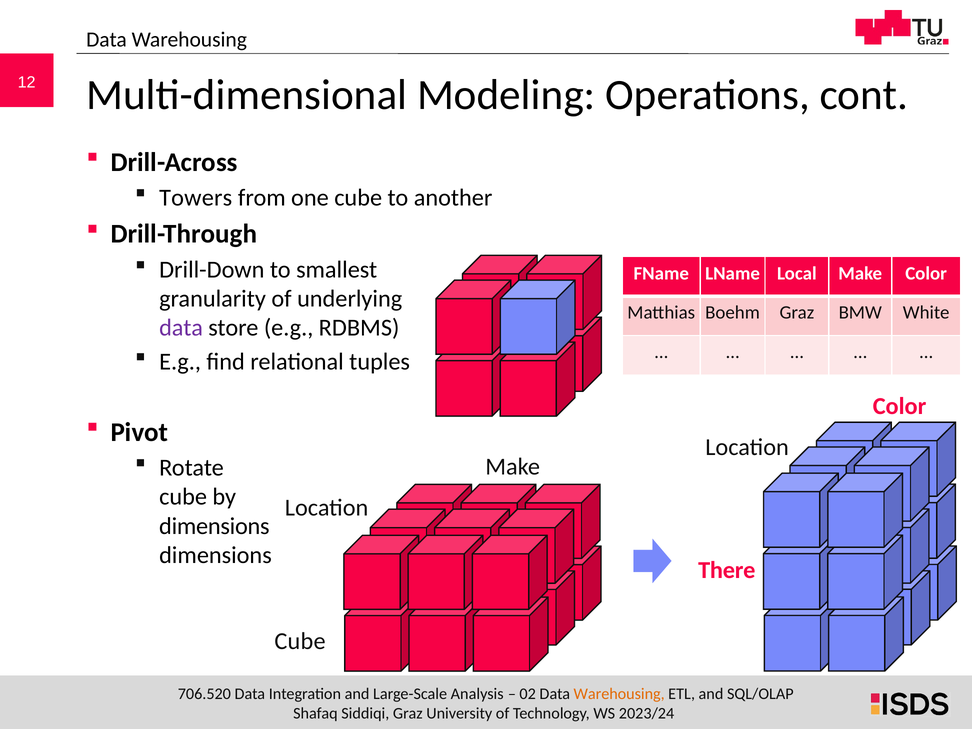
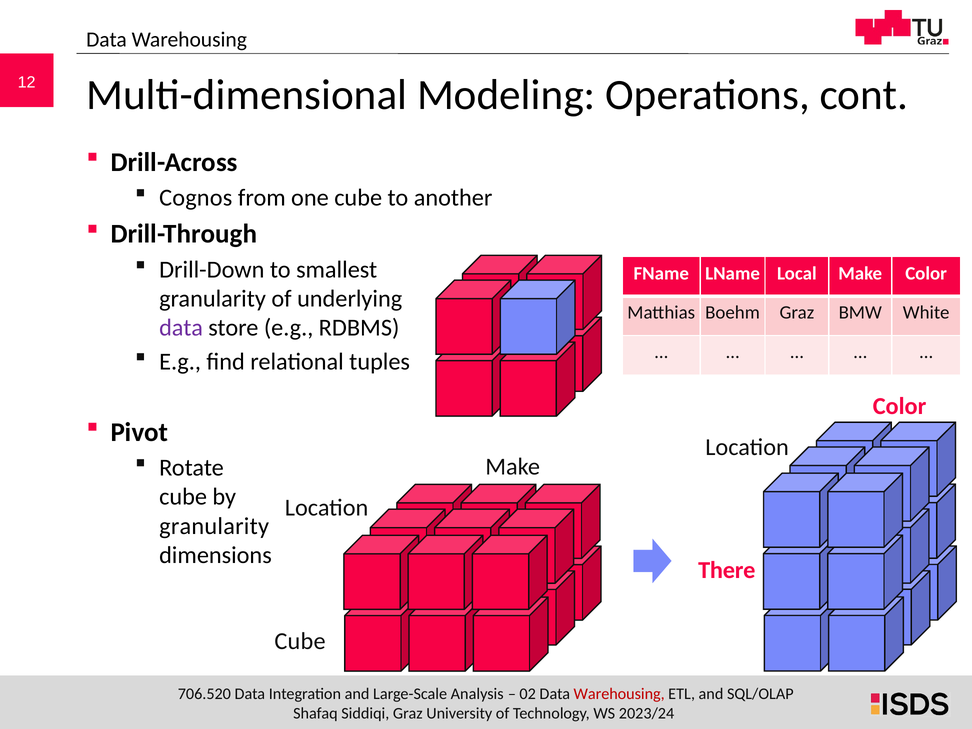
Towers: Towers -> Cognos
dimensions at (214, 526): dimensions -> granularity
Warehousing at (619, 694) colour: orange -> red
